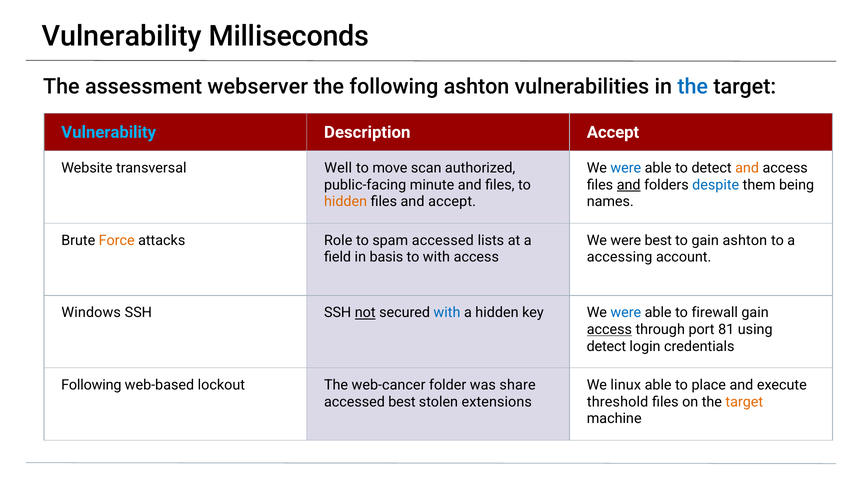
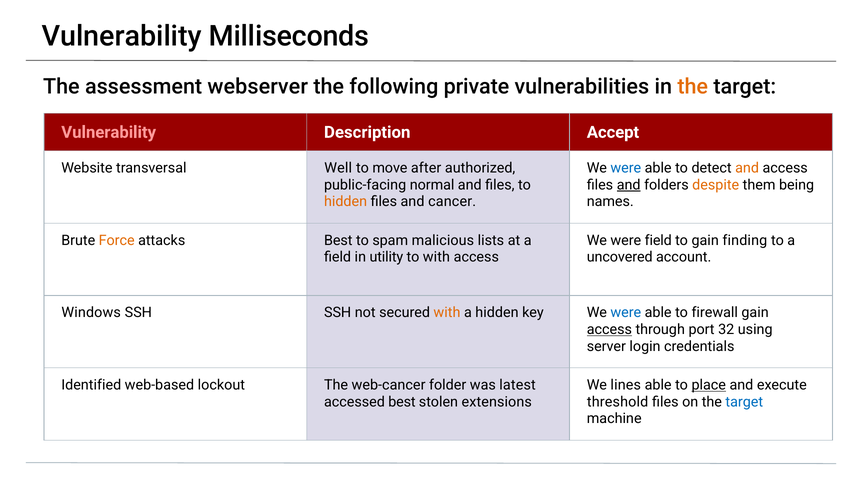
following ashton: ashton -> private
the at (693, 87) colour: blue -> orange
Vulnerability at (109, 132) colour: light blue -> pink
scan: scan -> after
minute: minute -> normal
despite colour: blue -> orange
and accept: accept -> cancer
attacks Role: Role -> Best
spam accessed: accessed -> malicious
were best: best -> field
gain ashton: ashton -> finding
basis: basis -> utility
accessing: accessing -> uncovered
not underline: present -> none
with at (447, 313) colour: blue -> orange
81: 81 -> 32
detect at (606, 346): detect -> server
Following at (91, 385): Following -> Identified
share: share -> latest
linux: linux -> lines
place underline: none -> present
target at (744, 402) colour: orange -> blue
